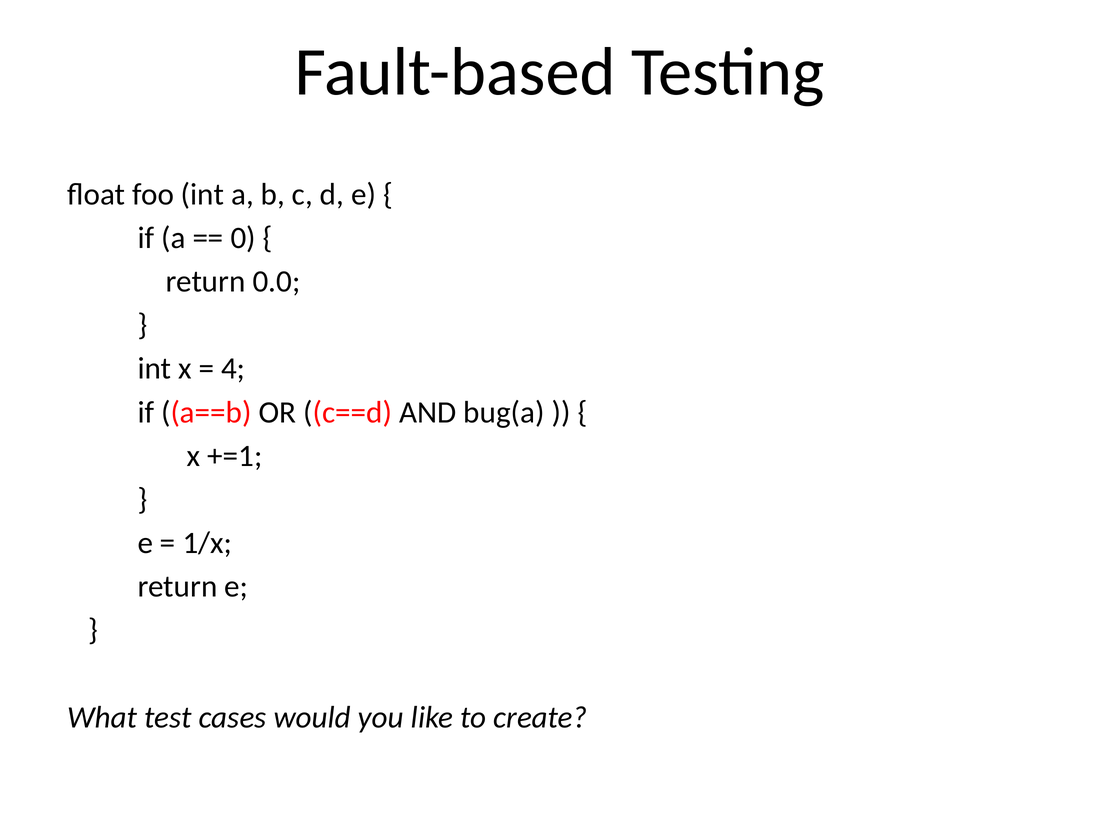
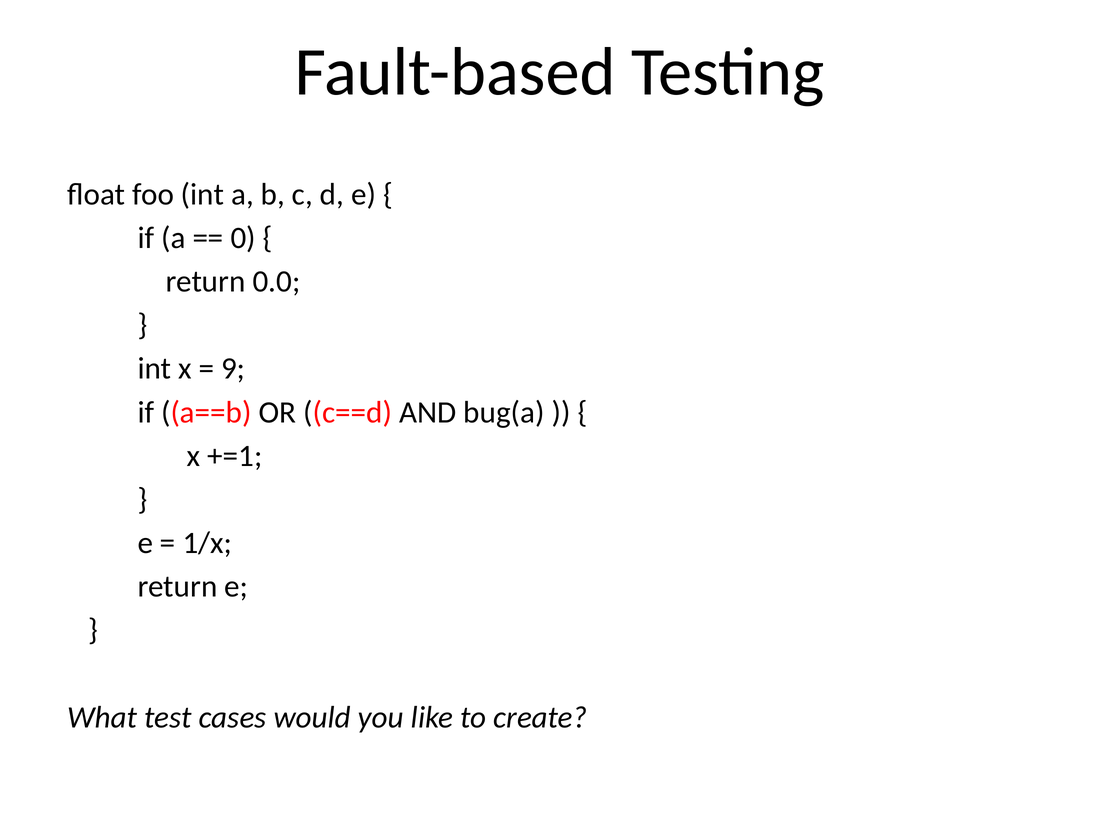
4: 4 -> 9
